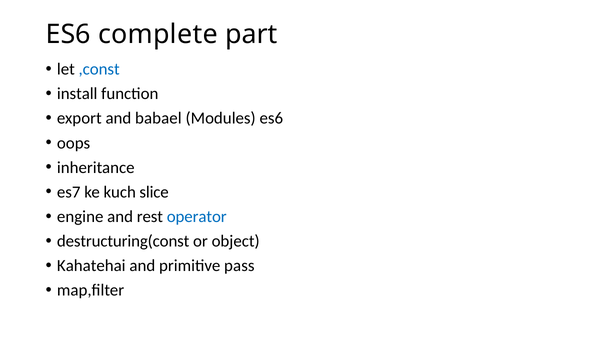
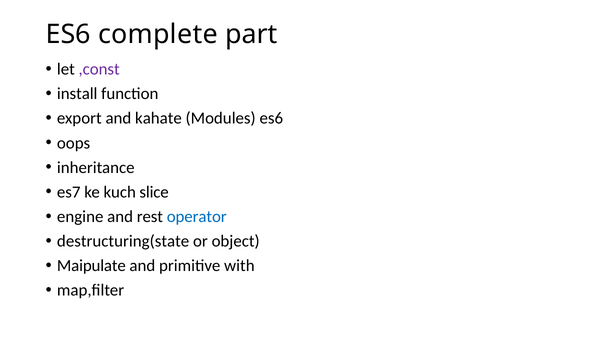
,const colour: blue -> purple
babael: babael -> kahate
destructuring(const: destructuring(const -> destructuring(state
Kahatehai: Kahatehai -> Maipulate
pass: pass -> with
